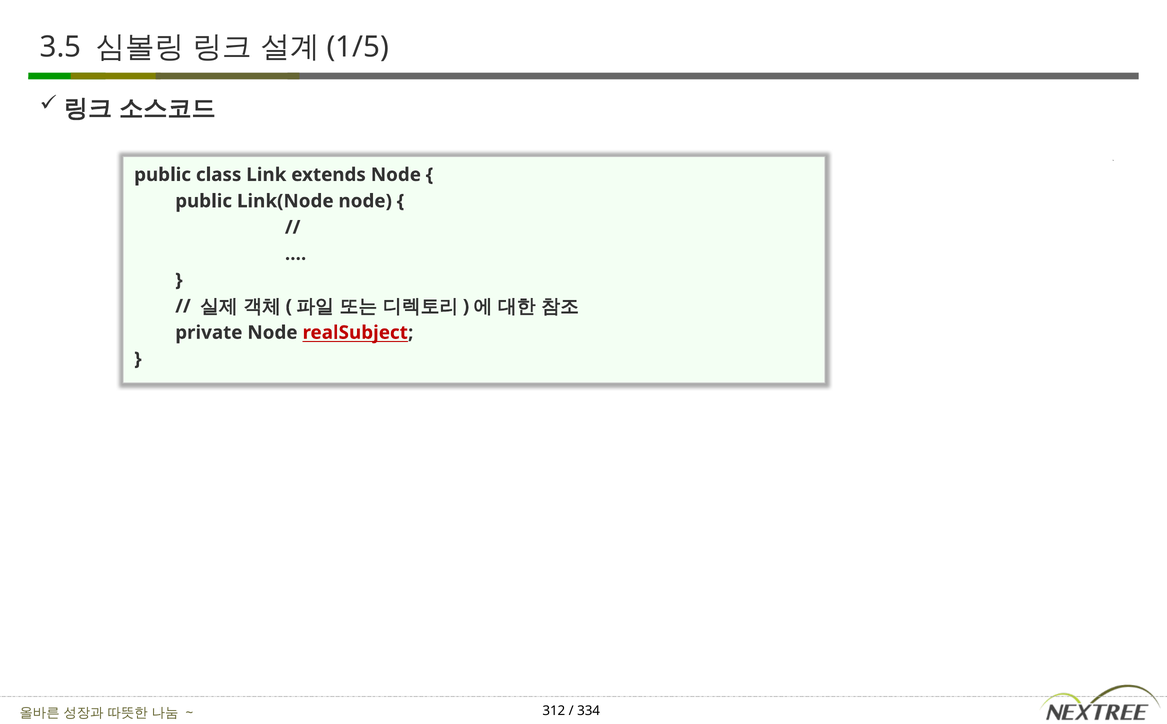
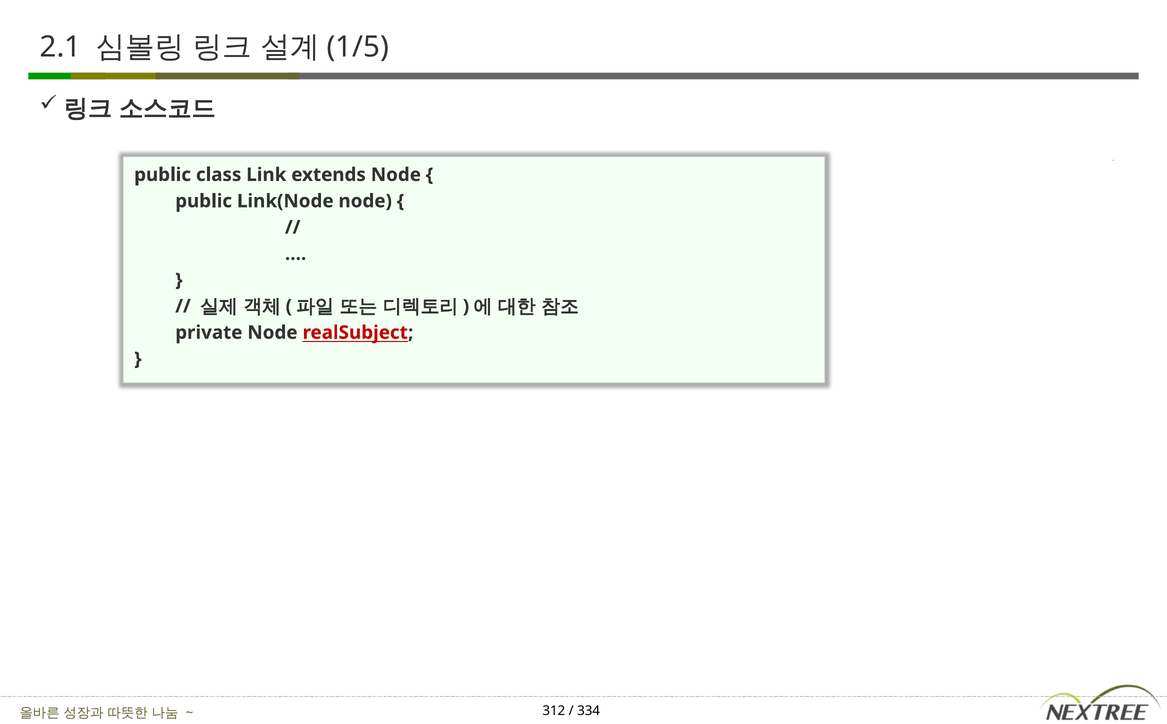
3.5: 3.5 -> 2.1
